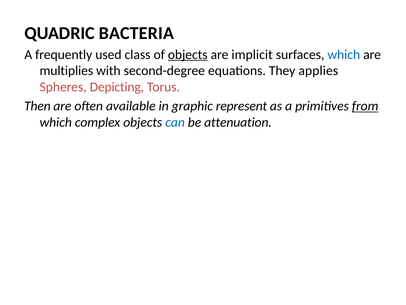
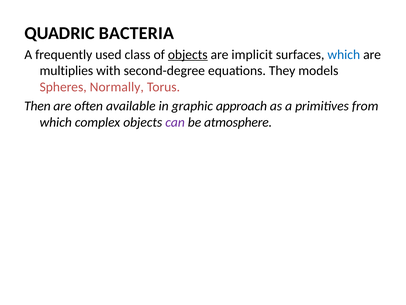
applies: applies -> models
Depicting: Depicting -> Normally
represent: represent -> approach
from underline: present -> none
can colour: blue -> purple
attenuation: attenuation -> atmosphere
